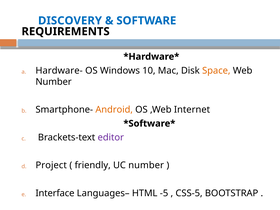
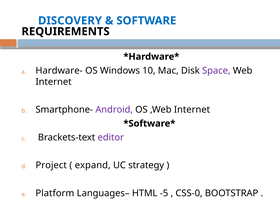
Space colour: orange -> purple
Number at (54, 82): Number -> Internet
Android colour: orange -> purple
friendly: friendly -> expand
UC number: number -> strategy
Interface: Interface -> Platform
CSS-5: CSS-5 -> CSS-0
